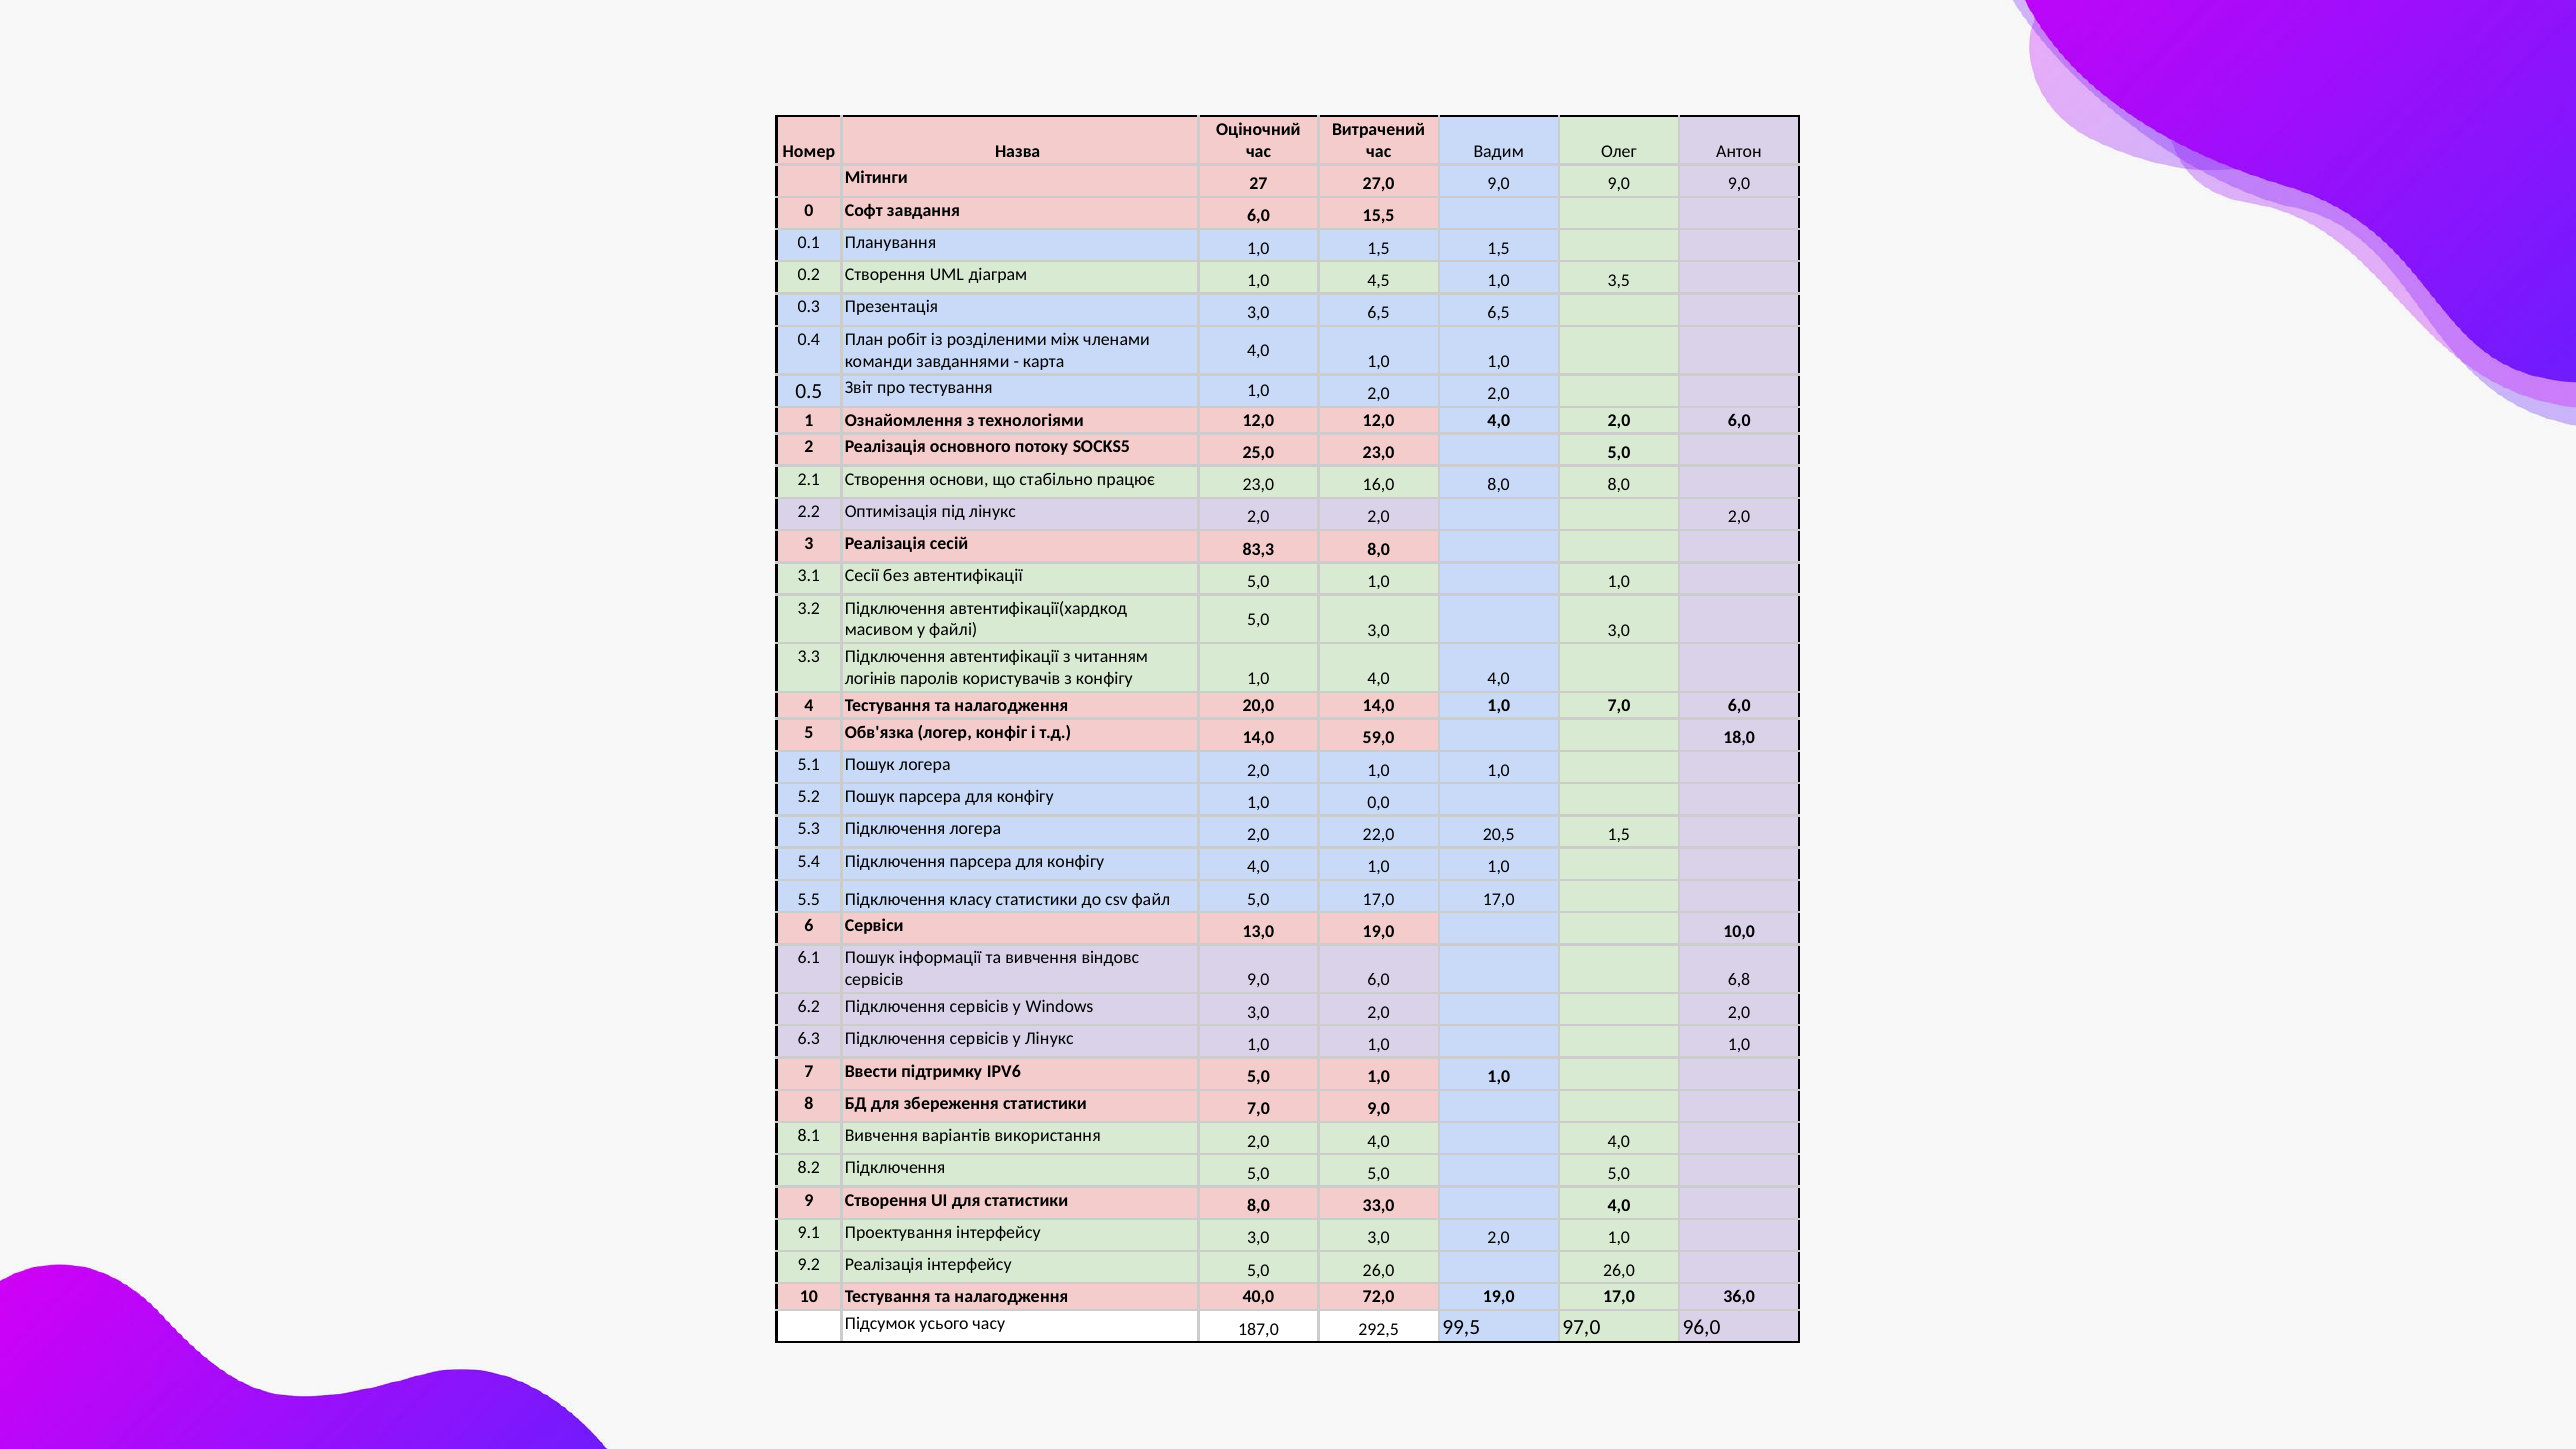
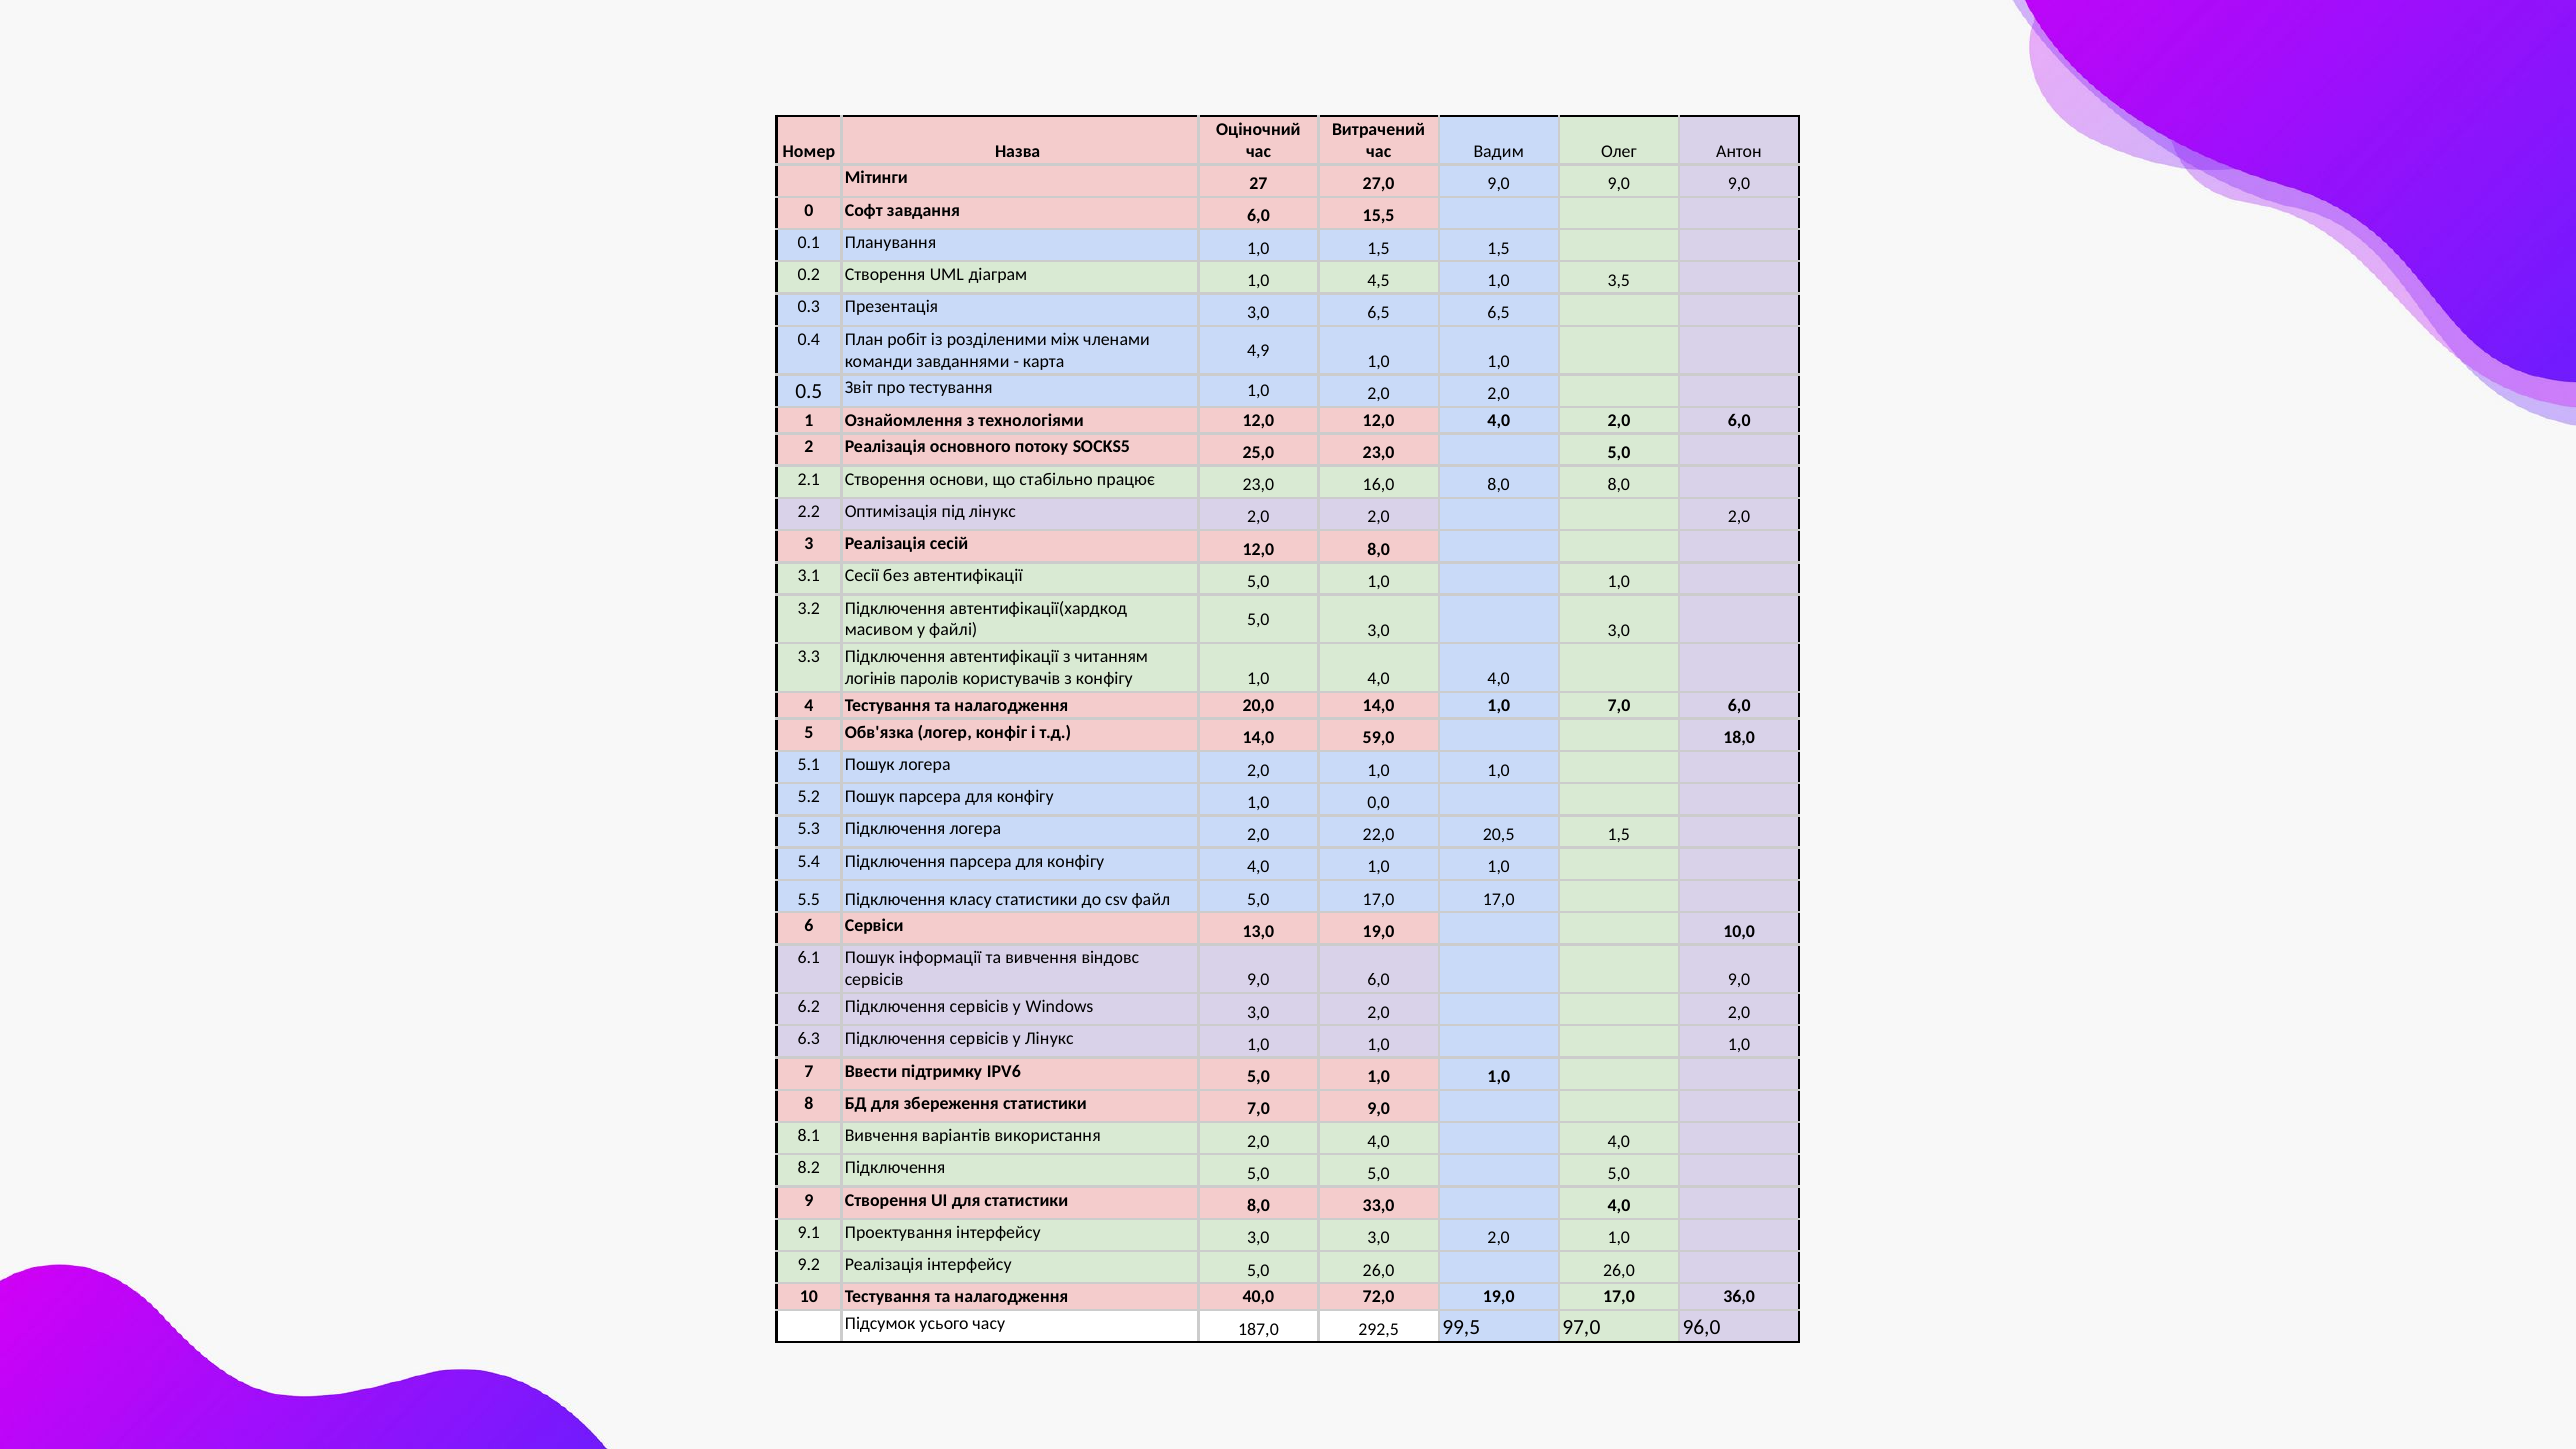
4,0 at (1258, 350): 4,0 -> 4,9
сесій 83,3: 83,3 -> 12,0
6,0 6,8: 6,8 -> 9,0
